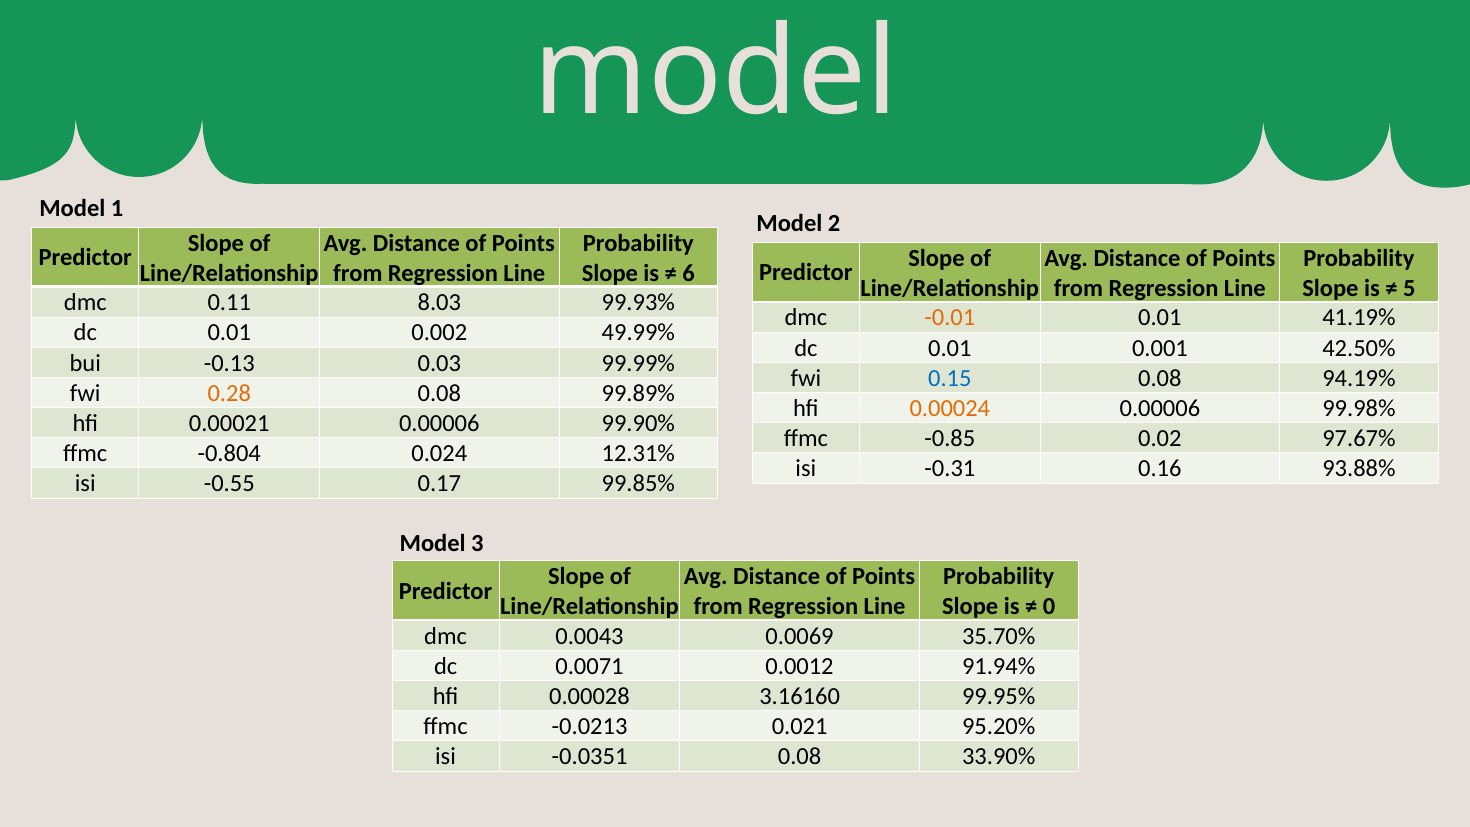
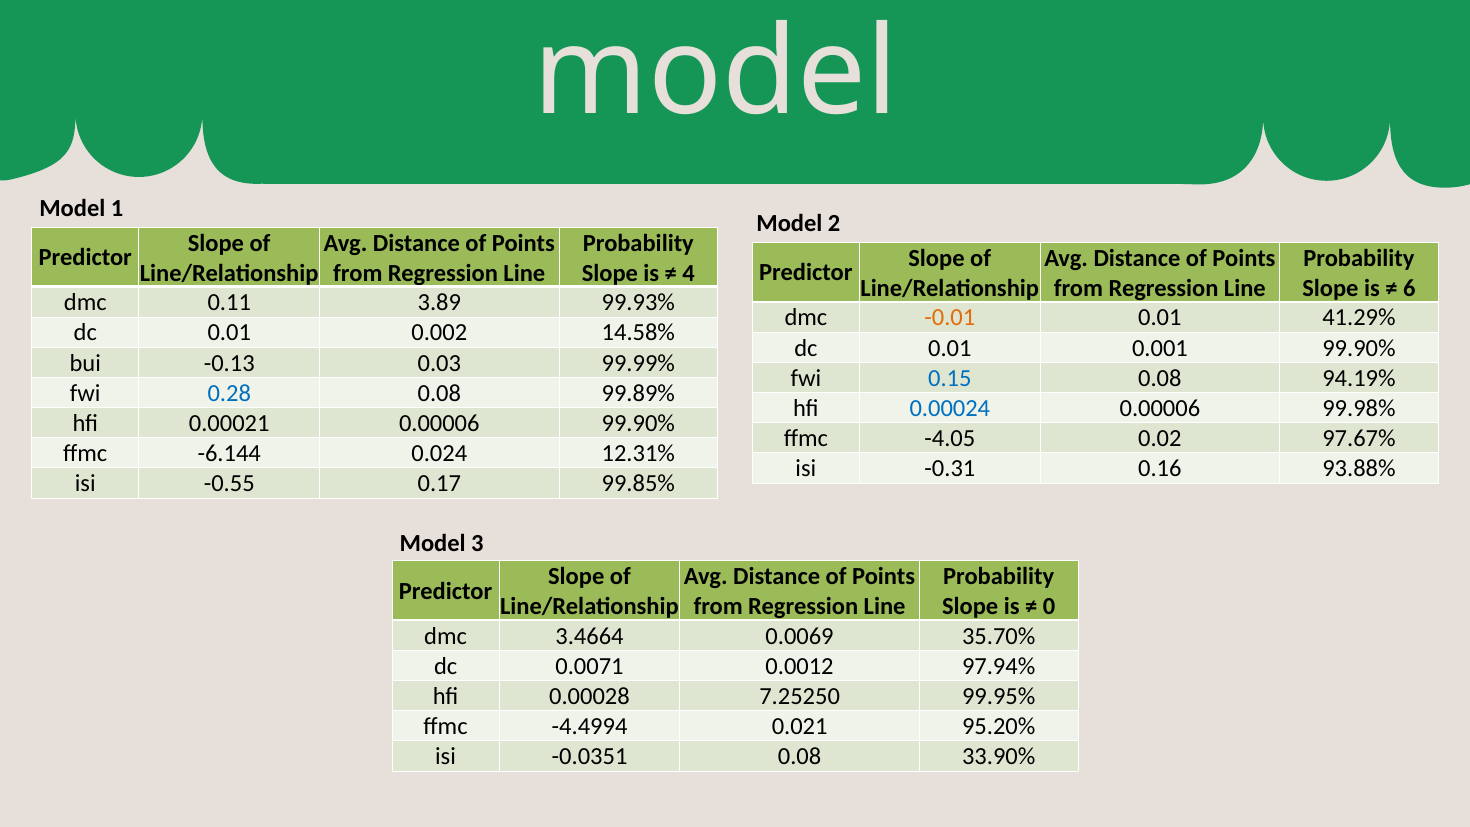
6: 6 -> 4
5: 5 -> 6
8.03: 8.03 -> 3.89
41.19%: 41.19% -> 41.29%
49.99%: 49.99% -> 14.58%
0.001 42.50%: 42.50% -> 99.90%
0.28 colour: orange -> blue
0.00024 colour: orange -> blue
-0.85: -0.85 -> -4.05
-0.804: -0.804 -> -6.144
0.0043: 0.0043 -> 3.4664
91.94%: 91.94% -> 97.94%
3.16160: 3.16160 -> 7.25250
-0.0213: -0.0213 -> -4.4994
